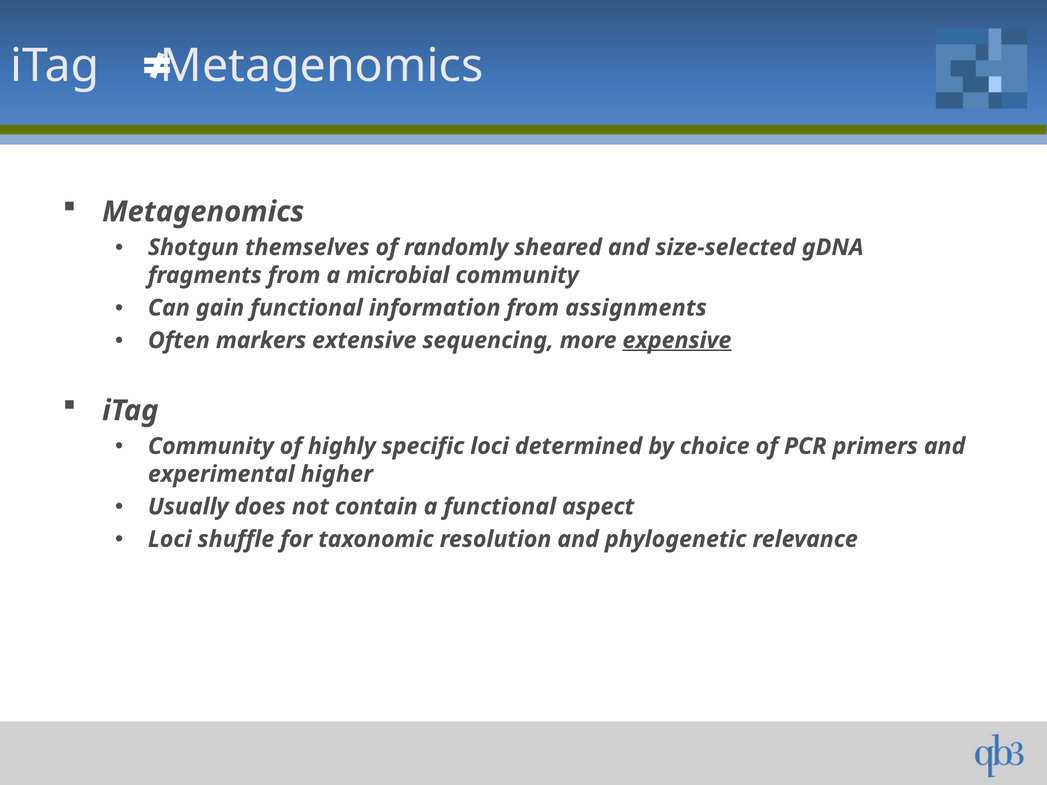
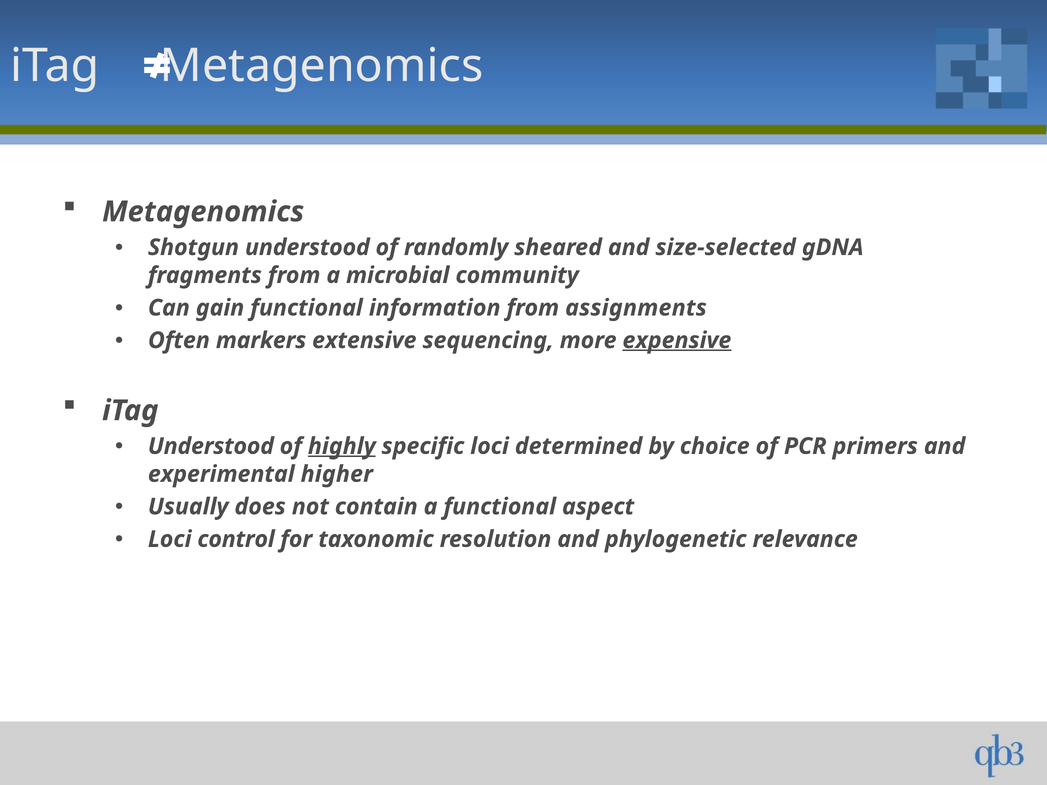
Shotgun themselves: themselves -> understood
Community at (211, 446): Community -> Understood
highly underline: none -> present
shuffle: shuffle -> control
